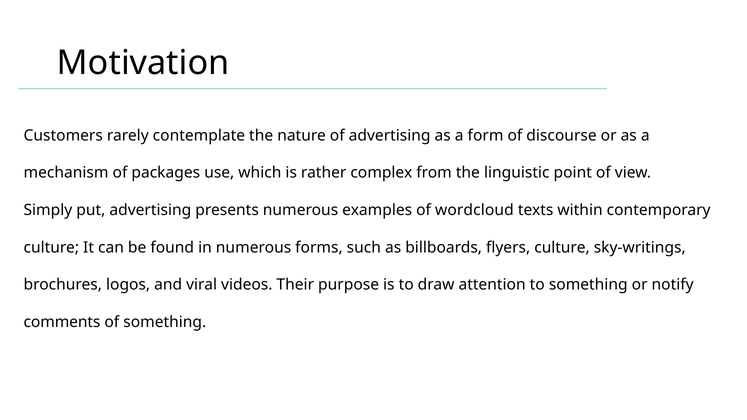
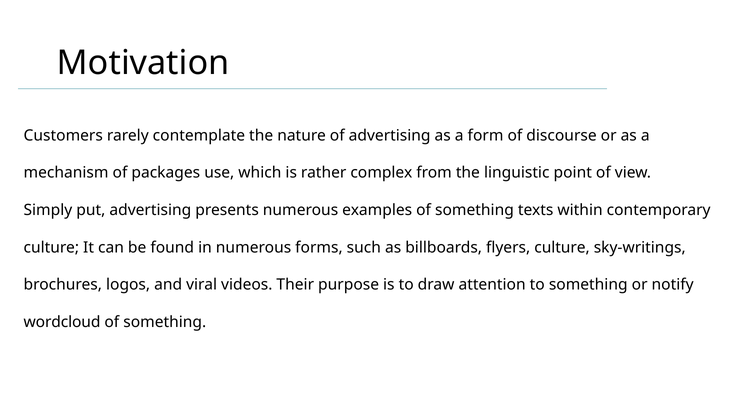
examples of wordcloud: wordcloud -> something
comments: comments -> wordcloud
